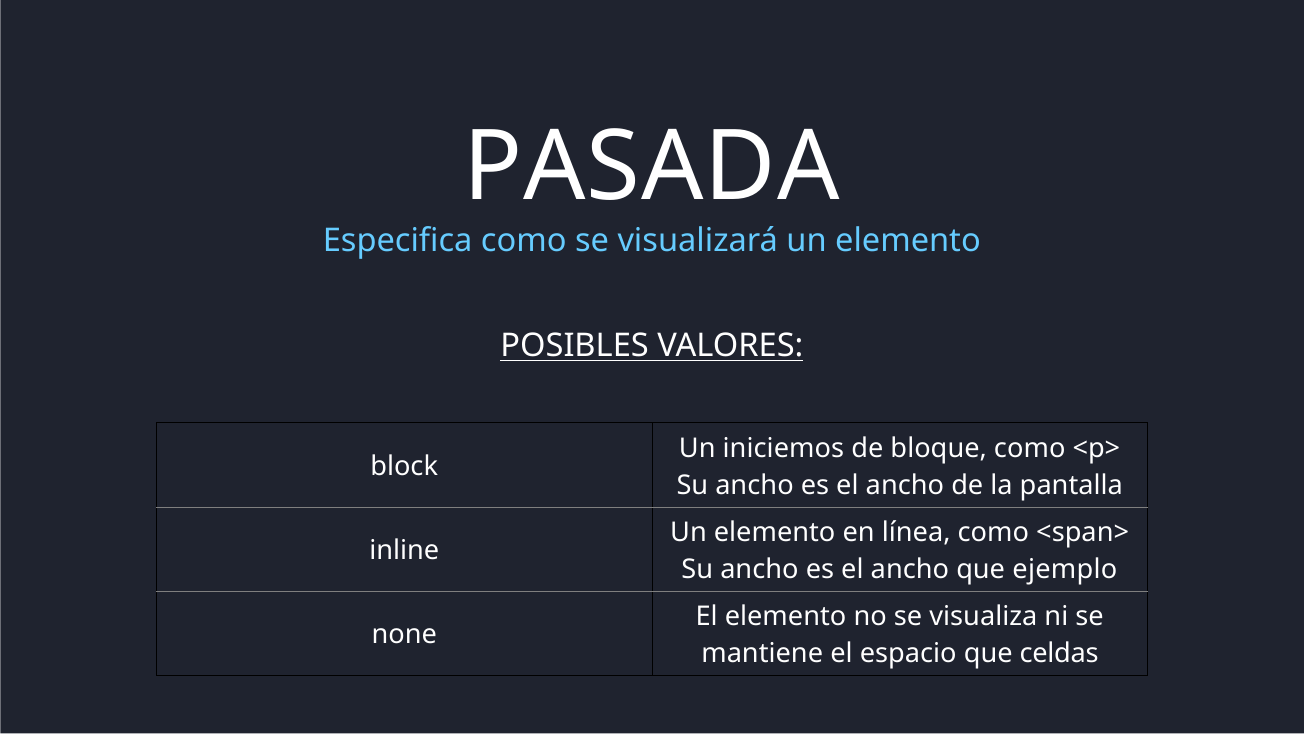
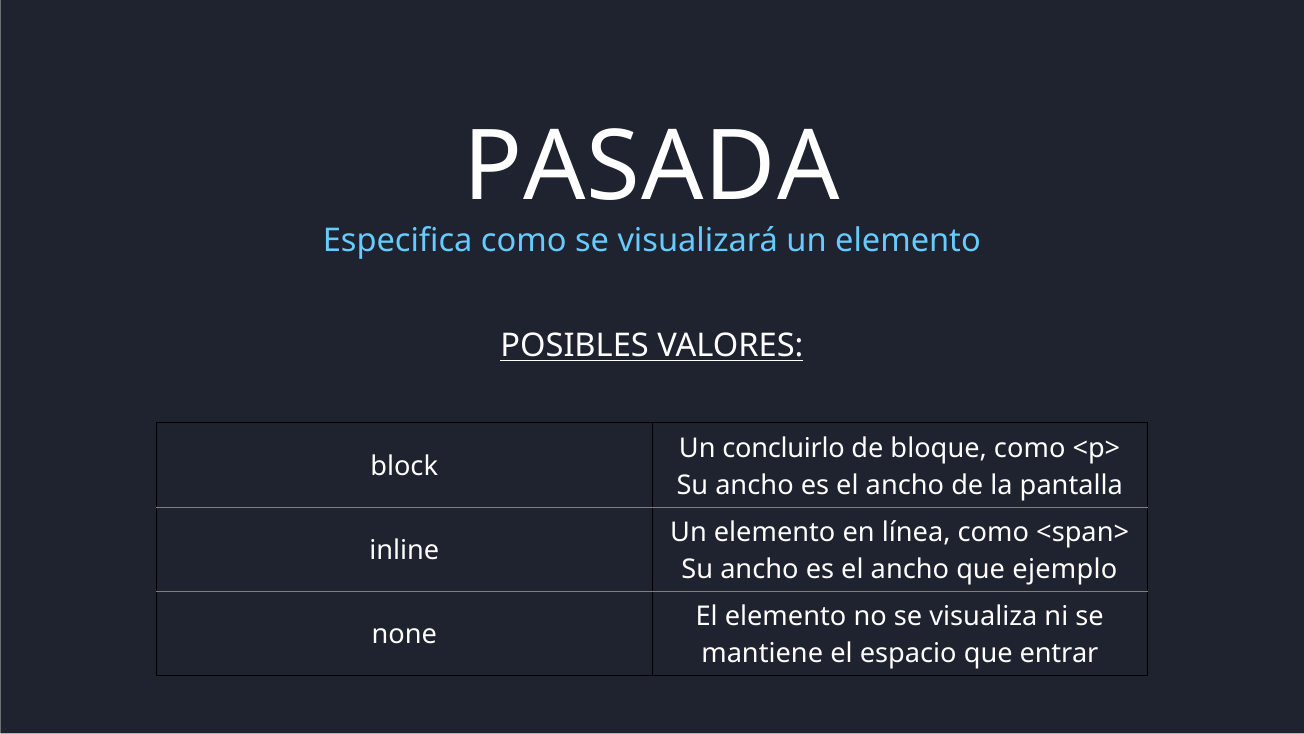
iniciemos: iniciemos -> concluirlo
celdas: celdas -> entrar
